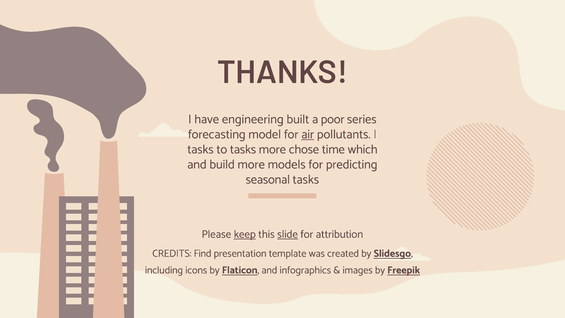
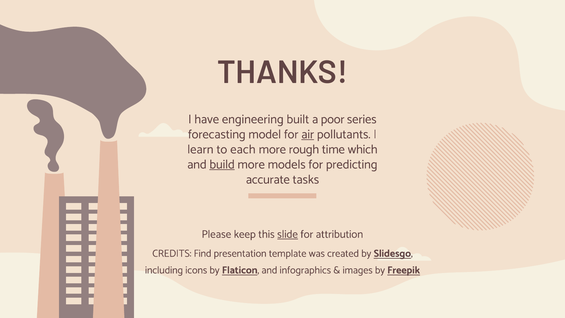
tasks at (200, 149): tasks -> learn
to tasks: tasks -> each
chose: chose -> rough
build underline: none -> present
seasonal: seasonal -> accurate
keep underline: present -> none
